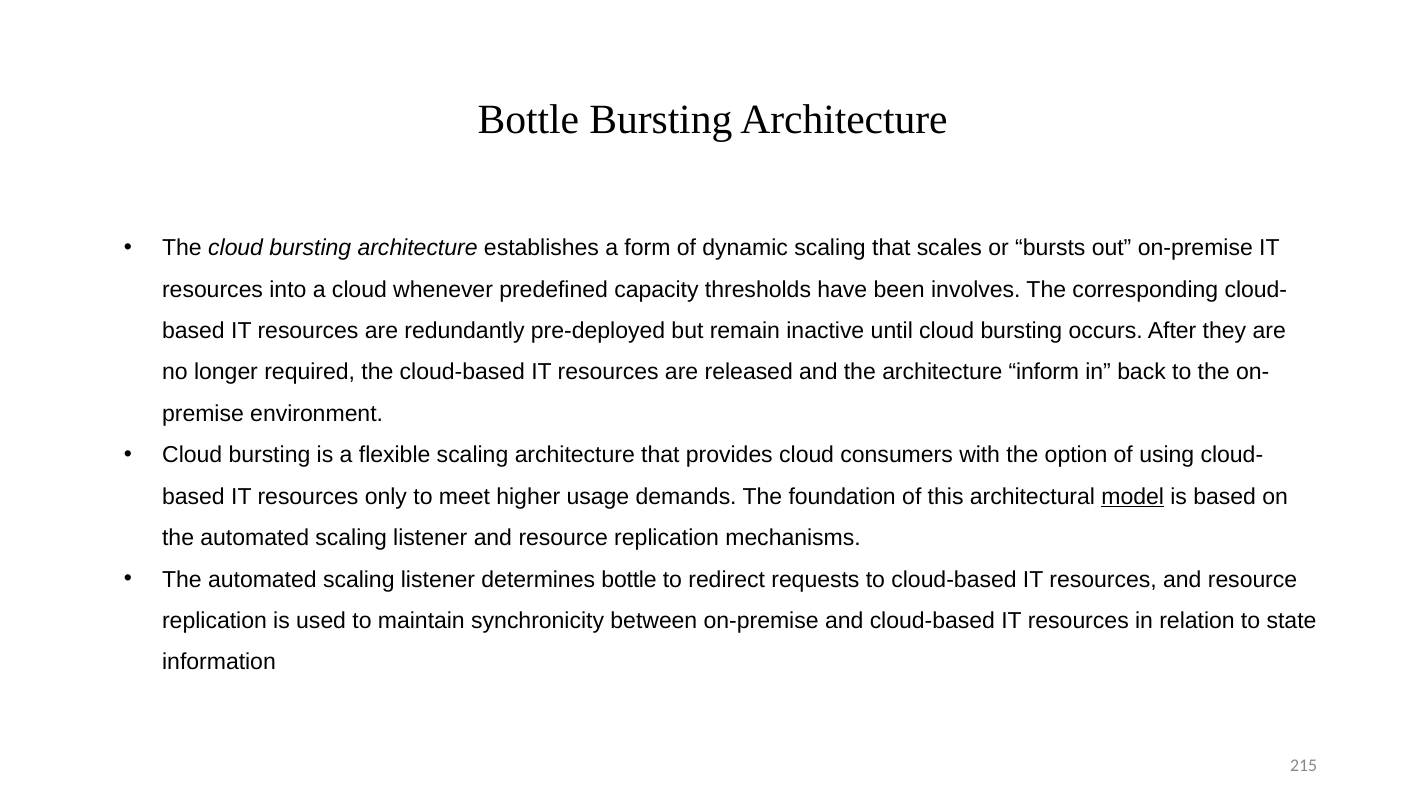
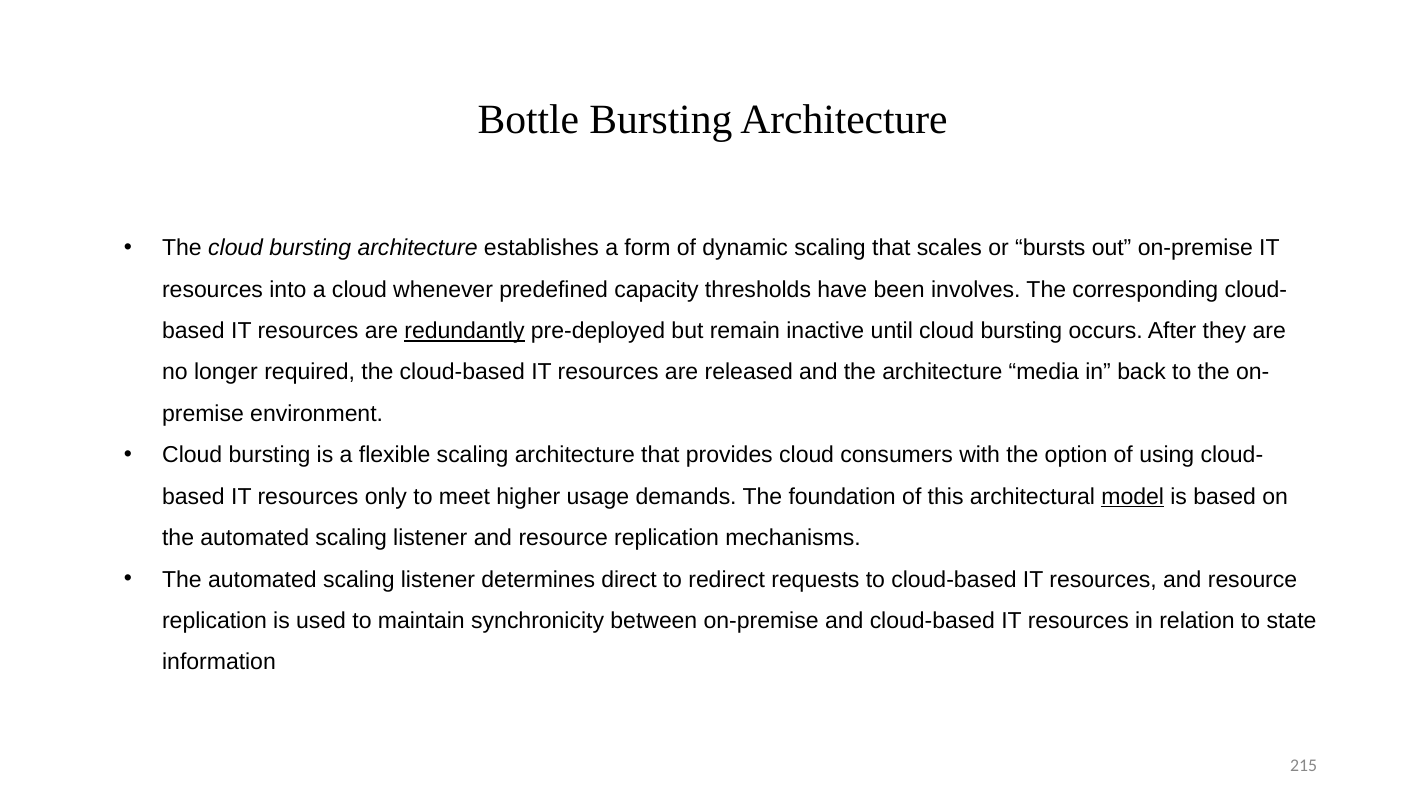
redundantly underline: none -> present
inform: inform -> media
determines bottle: bottle -> direct
